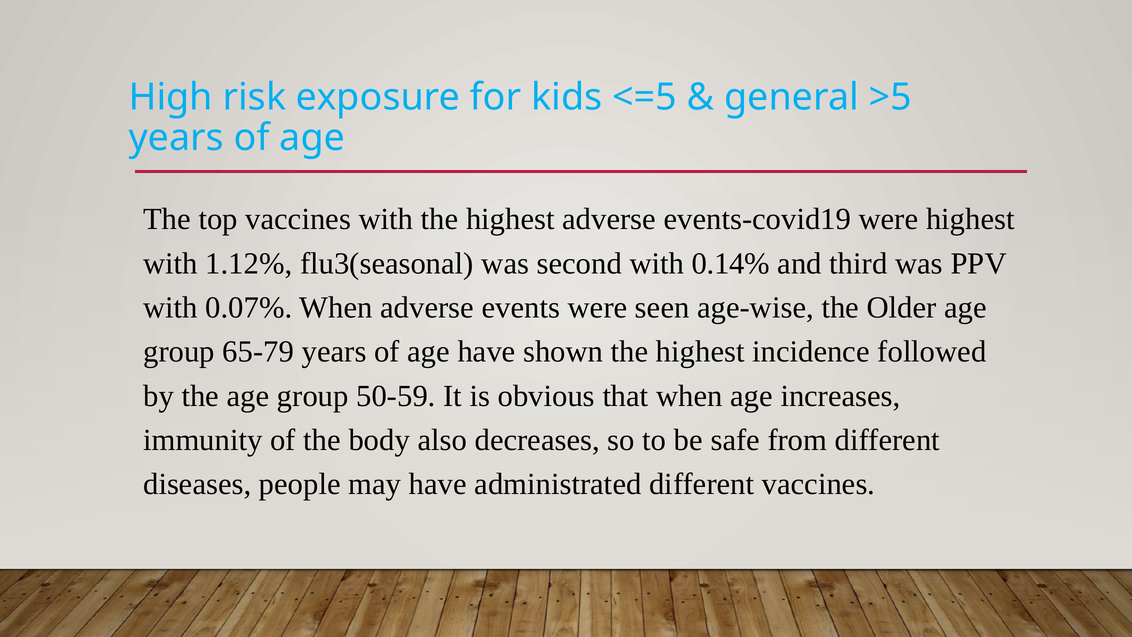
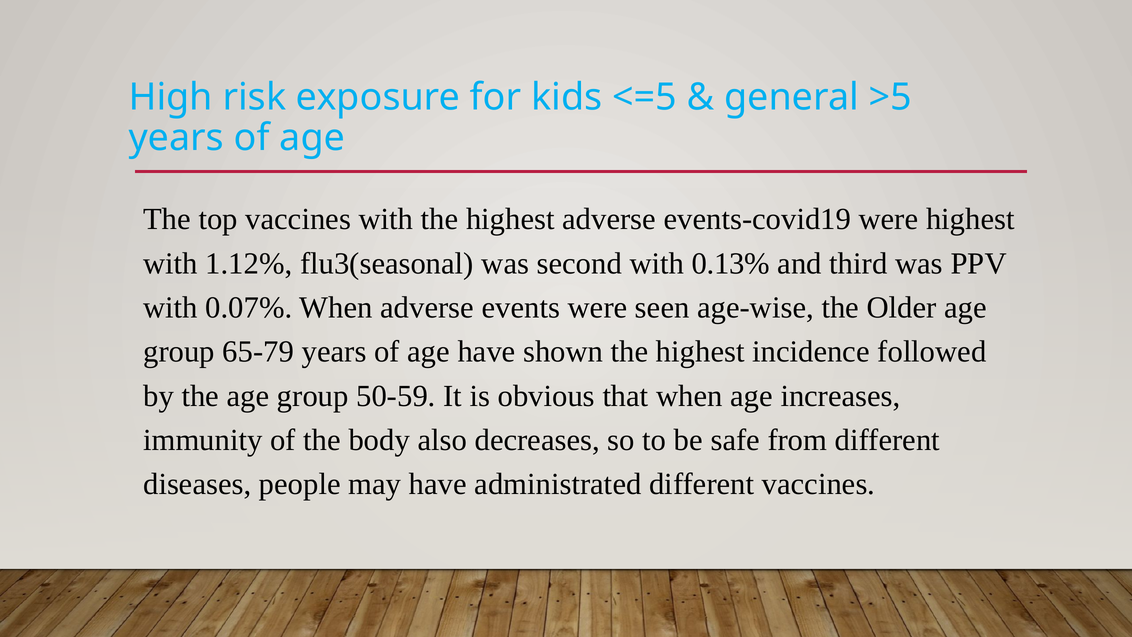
0.14%: 0.14% -> 0.13%
